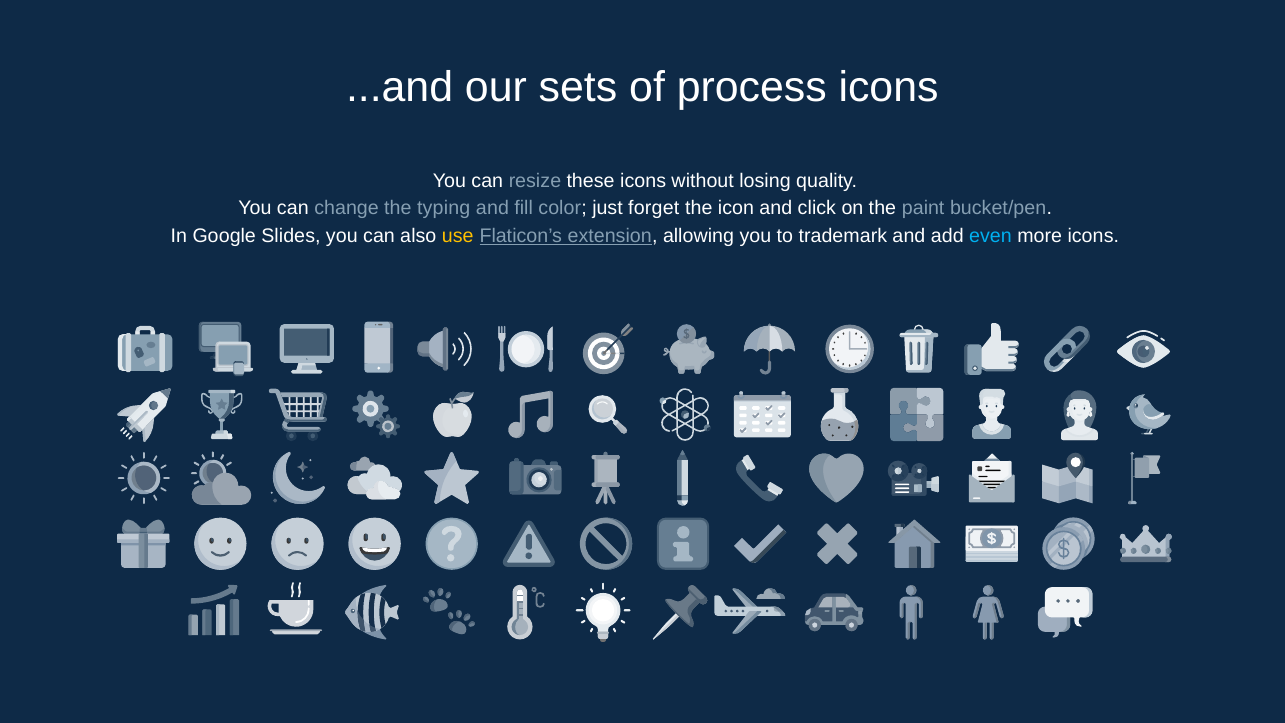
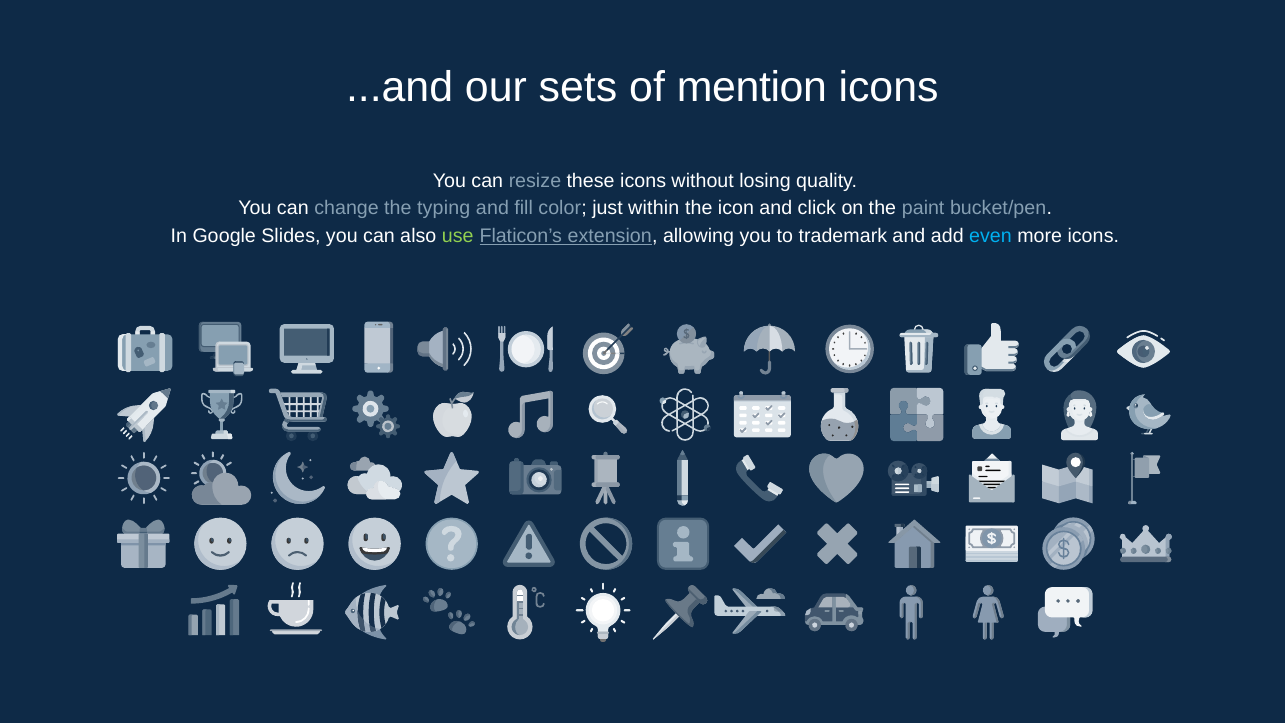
process: process -> mention
forget: forget -> within
use colour: yellow -> light green
